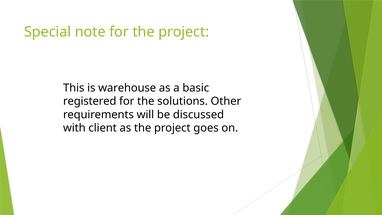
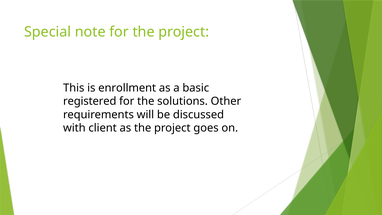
warehouse: warehouse -> enrollment
